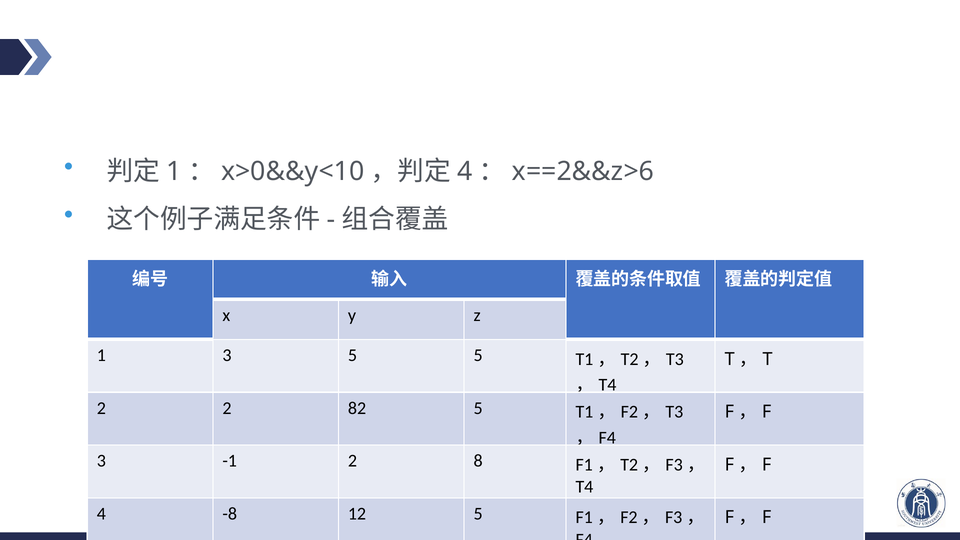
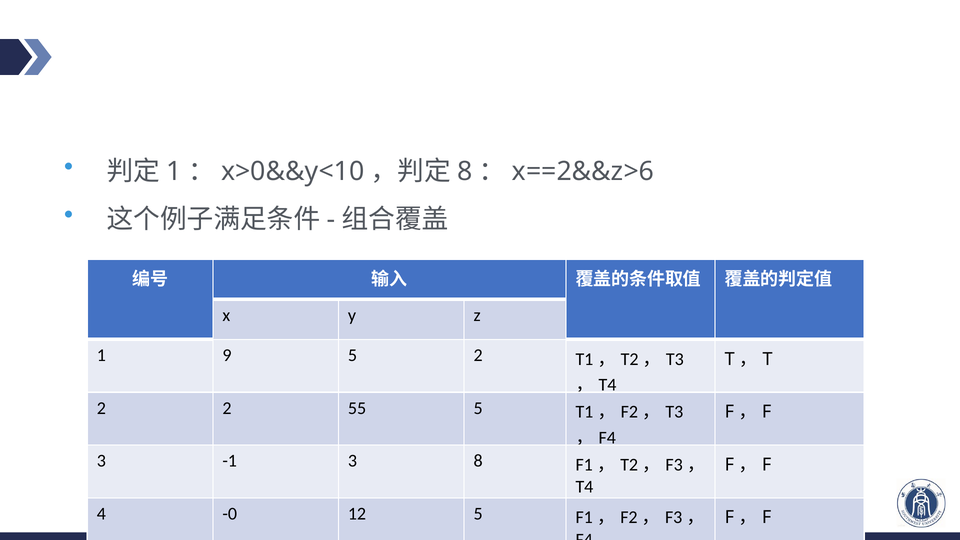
4 at (465, 171): 4 -> 8
1 3: 3 -> 9
5 5: 5 -> 2
82: 82 -> 55
-1 2: 2 -> 3
-8: -8 -> -0
